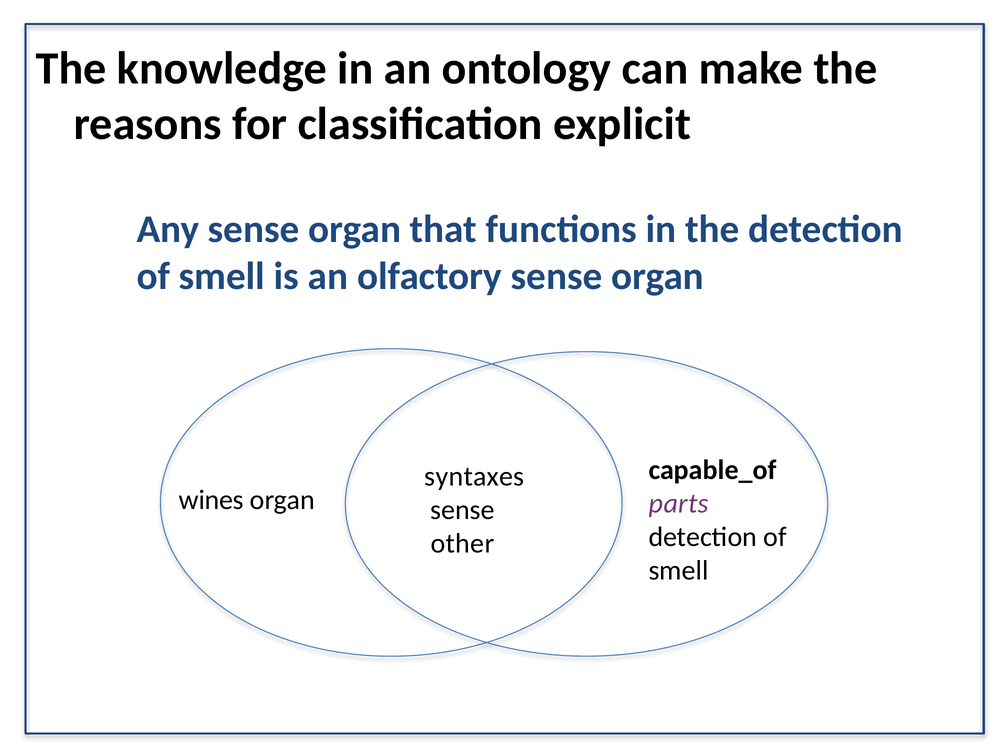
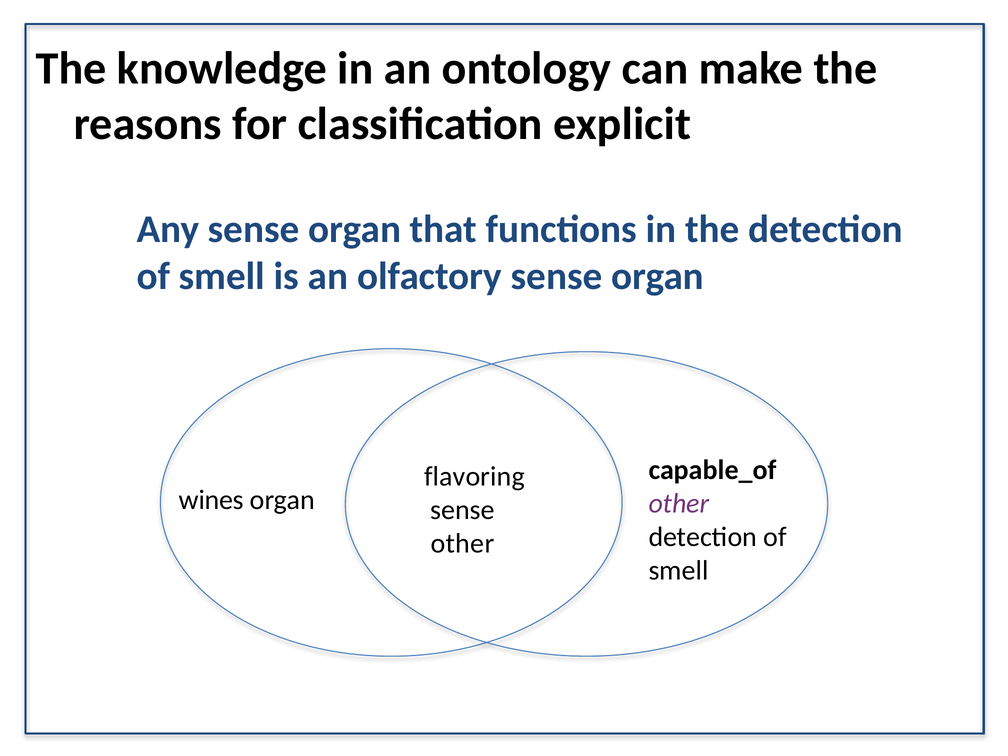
syntaxes: syntaxes -> flavoring
parts at (679, 503): parts -> other
